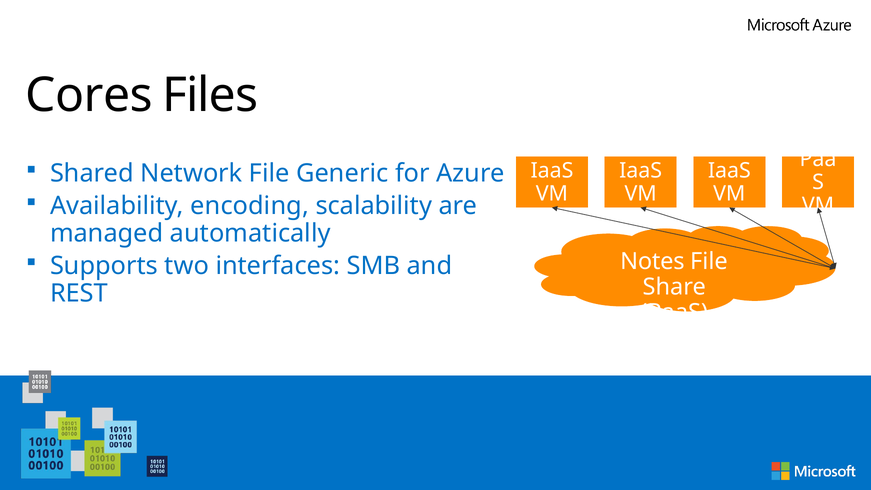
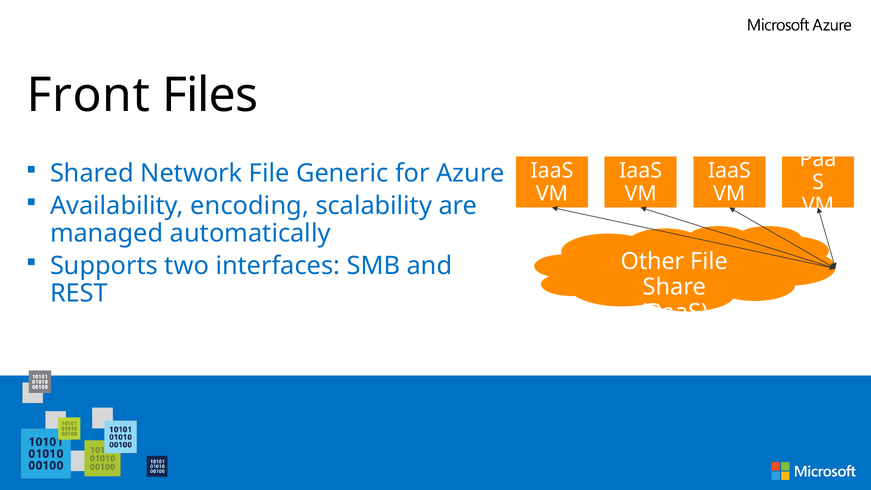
Cores: Cores -> Front
Notes: Notes -> Other
